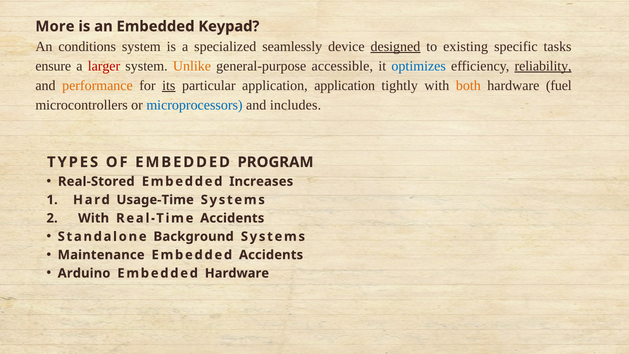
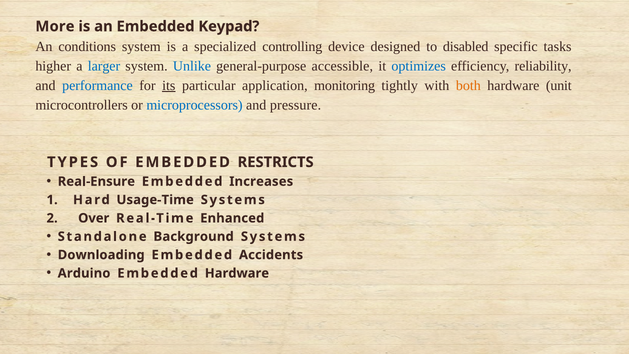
seamlessly: seamlessly -> controlling
designed underline: present -> none
existing: existing -> disabled
ensure: ensure -> higher
larger colour: red -> blue
Unlike colour: orange -> blue
reliability underline: present -> none
performance colour: orange -> blue
application application: application -> monitoring
fuel: fuel -> unit
includes: includes -> pressure
PROGRAM: PROGRAM -> RESTRICTS
Real-Stored: Real-Stored -> Real-Ensure
With at (94, 218): With -> Over
Real-Time Accidents: Accidents -> Enhanced
Maintenance: Maintenance -> Downloading
